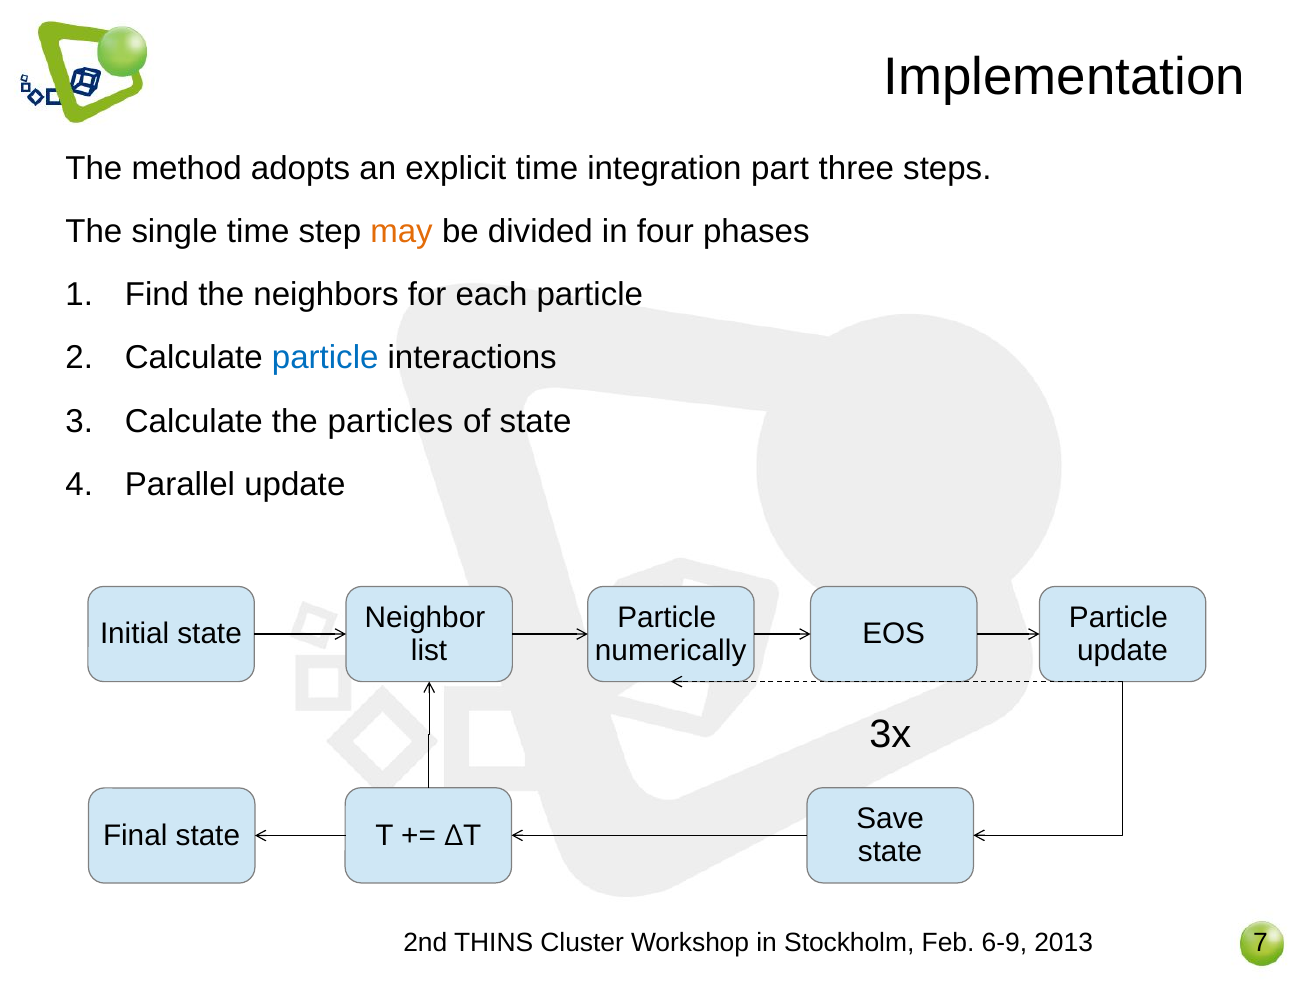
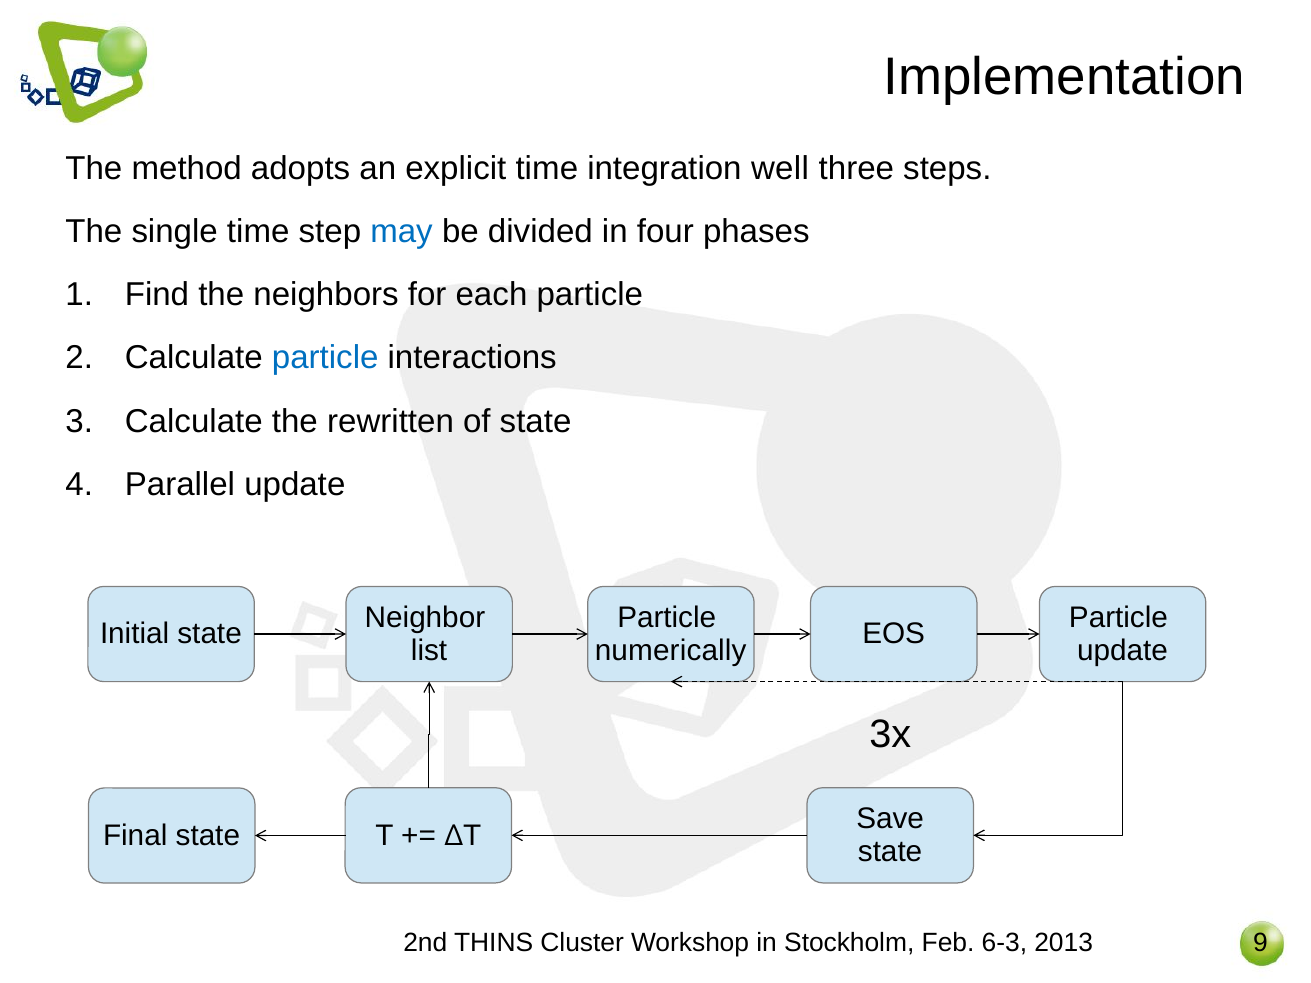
part: part -> well
may colour: orange -> blue
particles: particles -> rewritten
6-9: 6-9 -> 6-3
7: 7 -> 9
